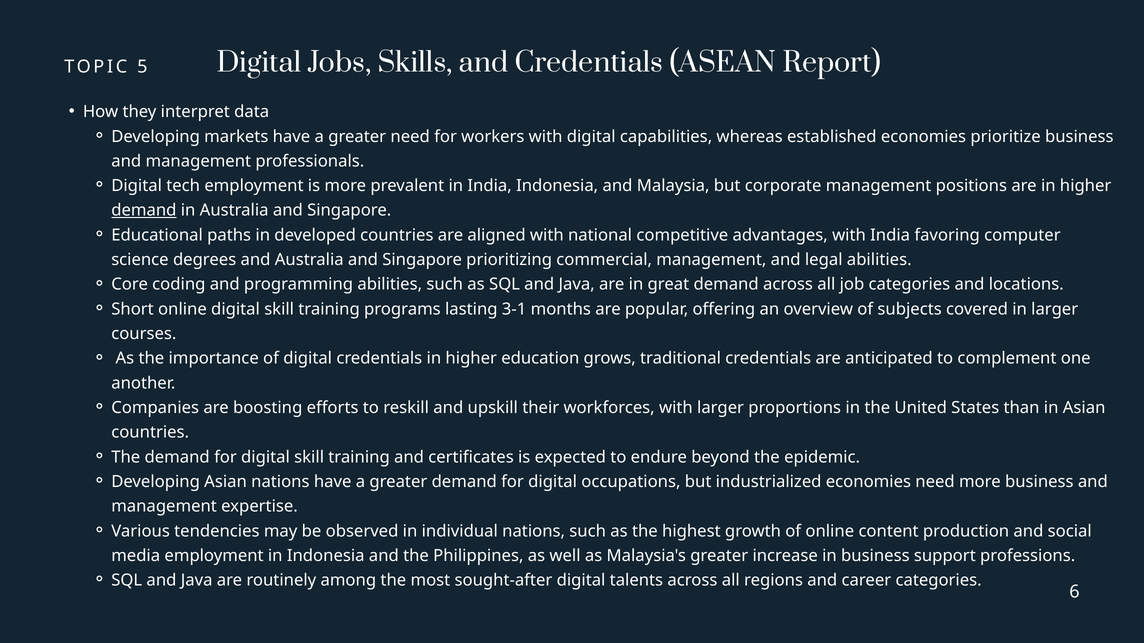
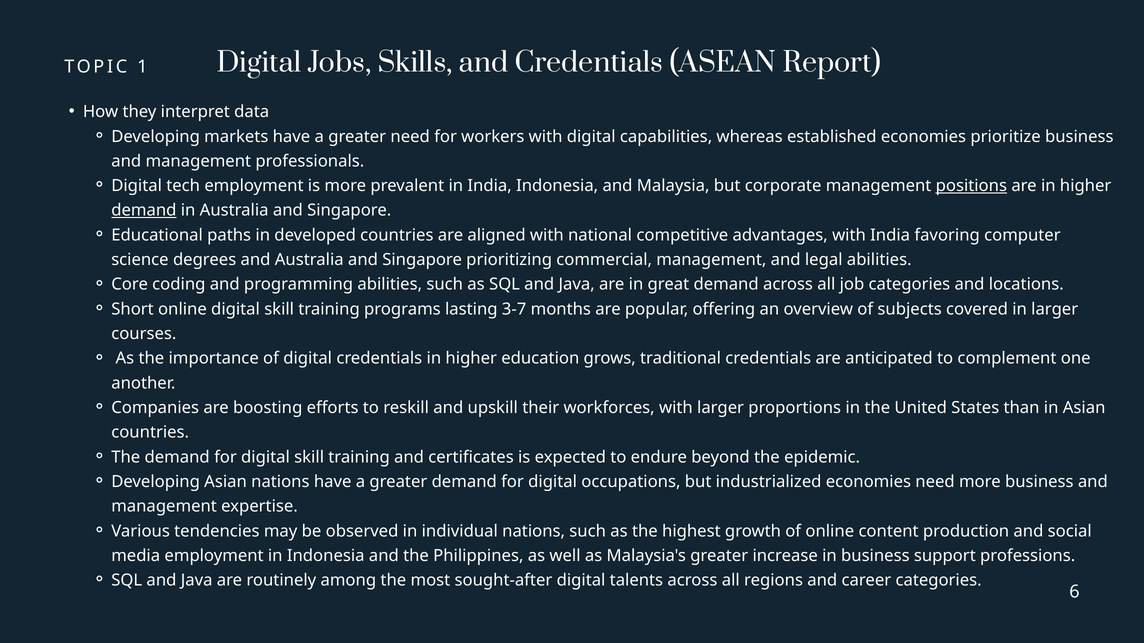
5: 5 -> 1
positions underline: none -> present
3-1: 3-1 -> 3-7
